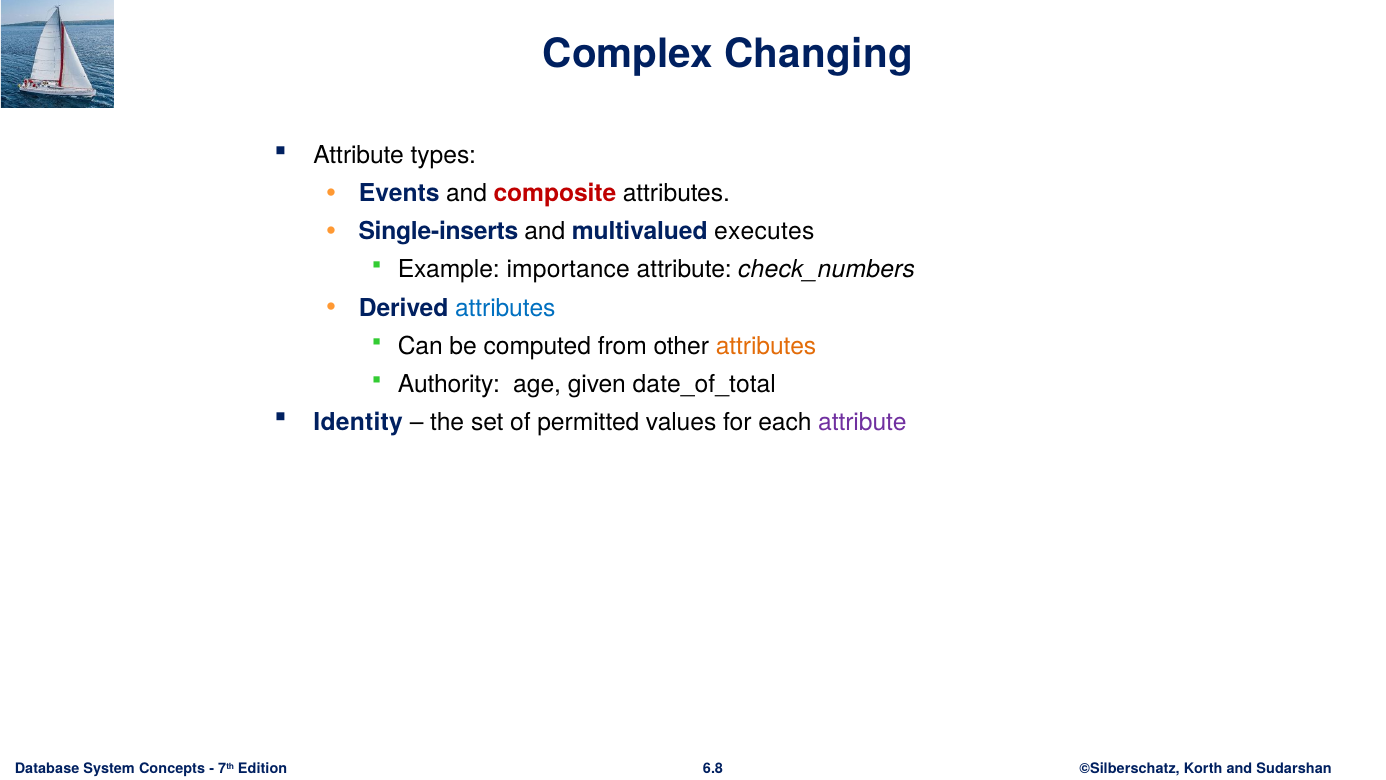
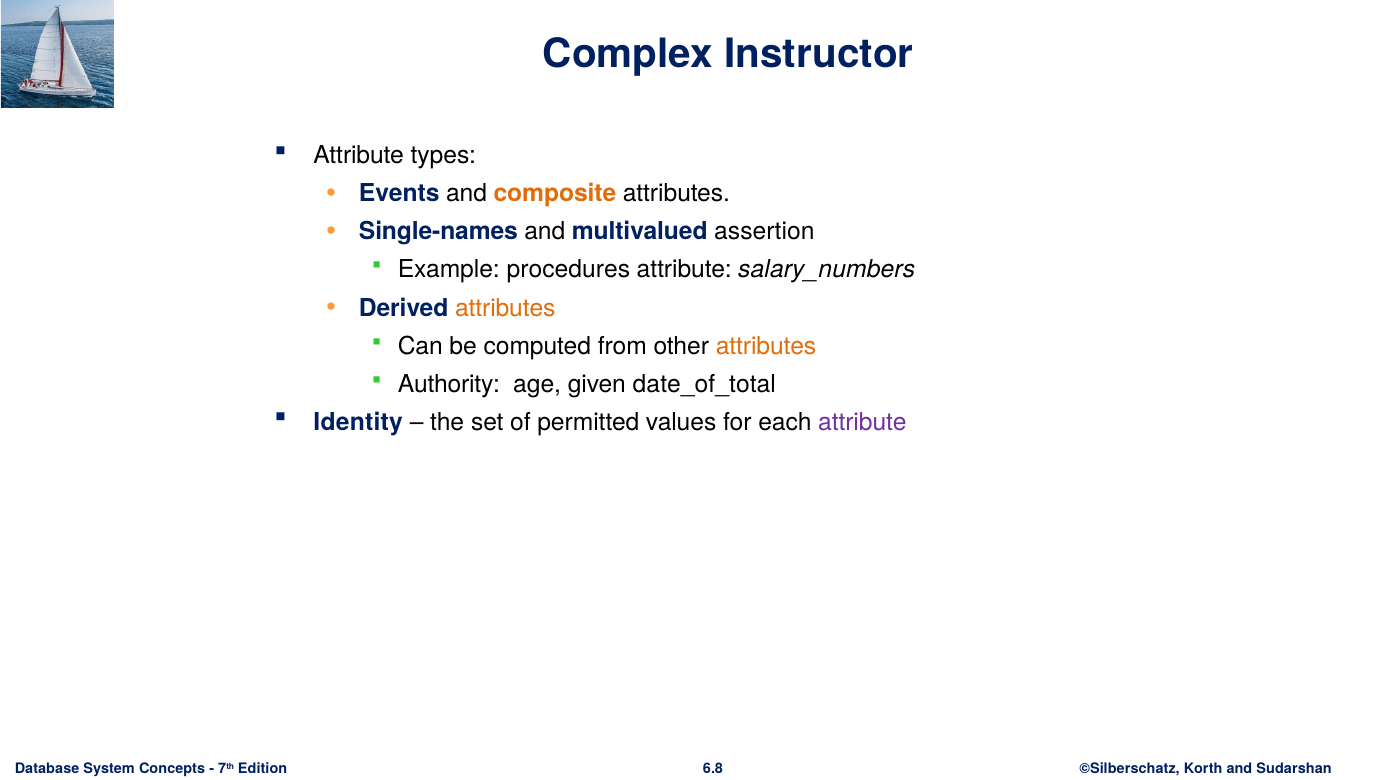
Changing: Changing -> Instructor
composite colour: red -> orange
Single-inserts: Single-inserts -> Single-names
executes: executes -> assertion
importance: importance -> procedures
check_numbers: check_numbers -> salary_numbers
attributes at (505, 308) colour: blue -> orange
